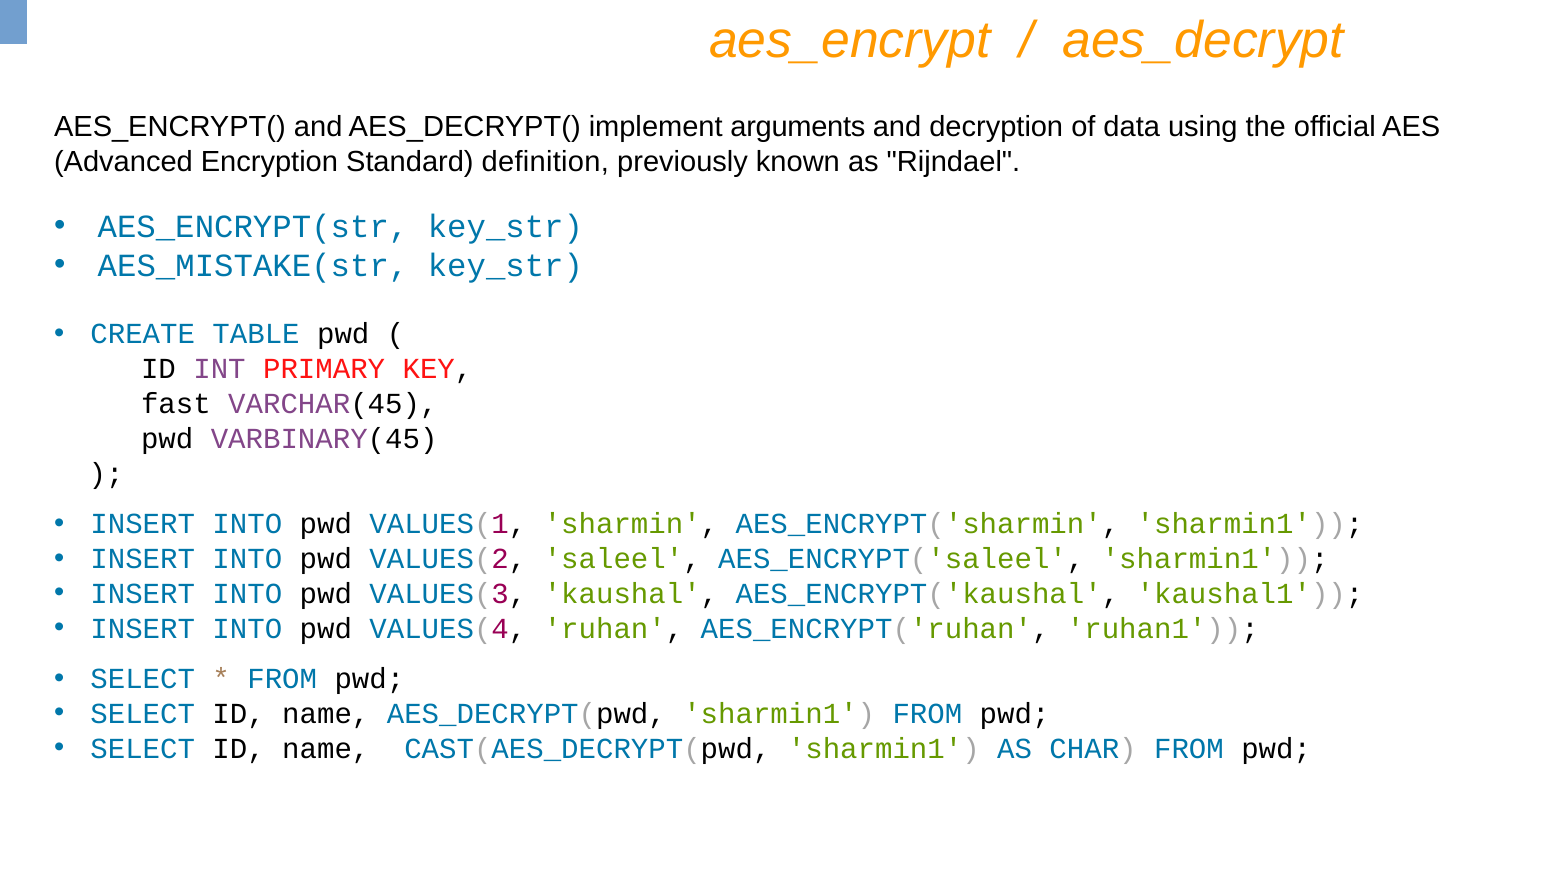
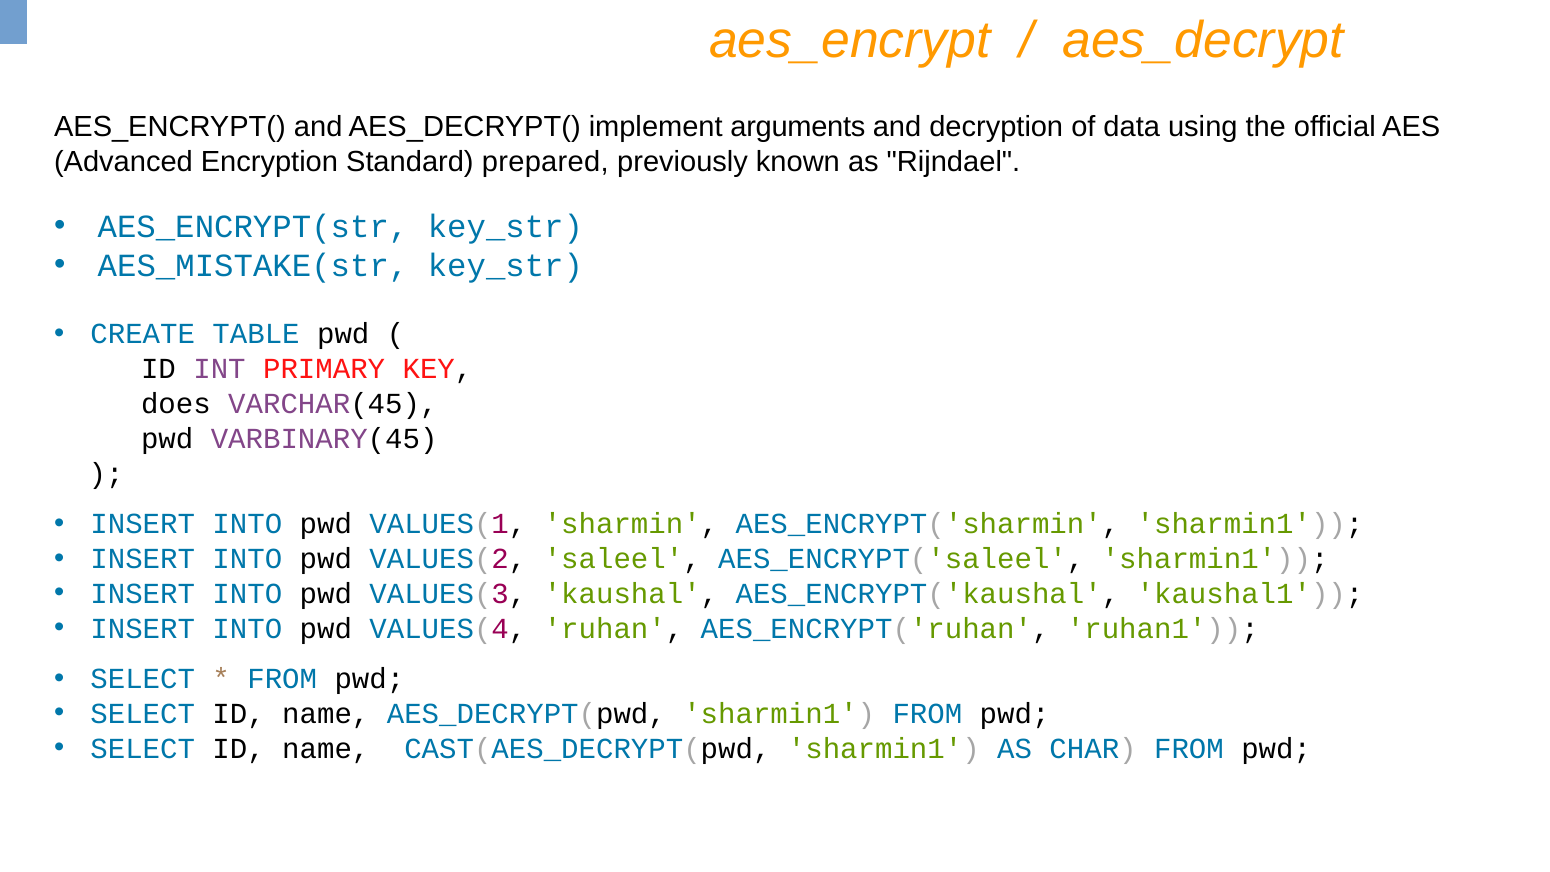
definition: definition -> prepared
fast: fast -> does
